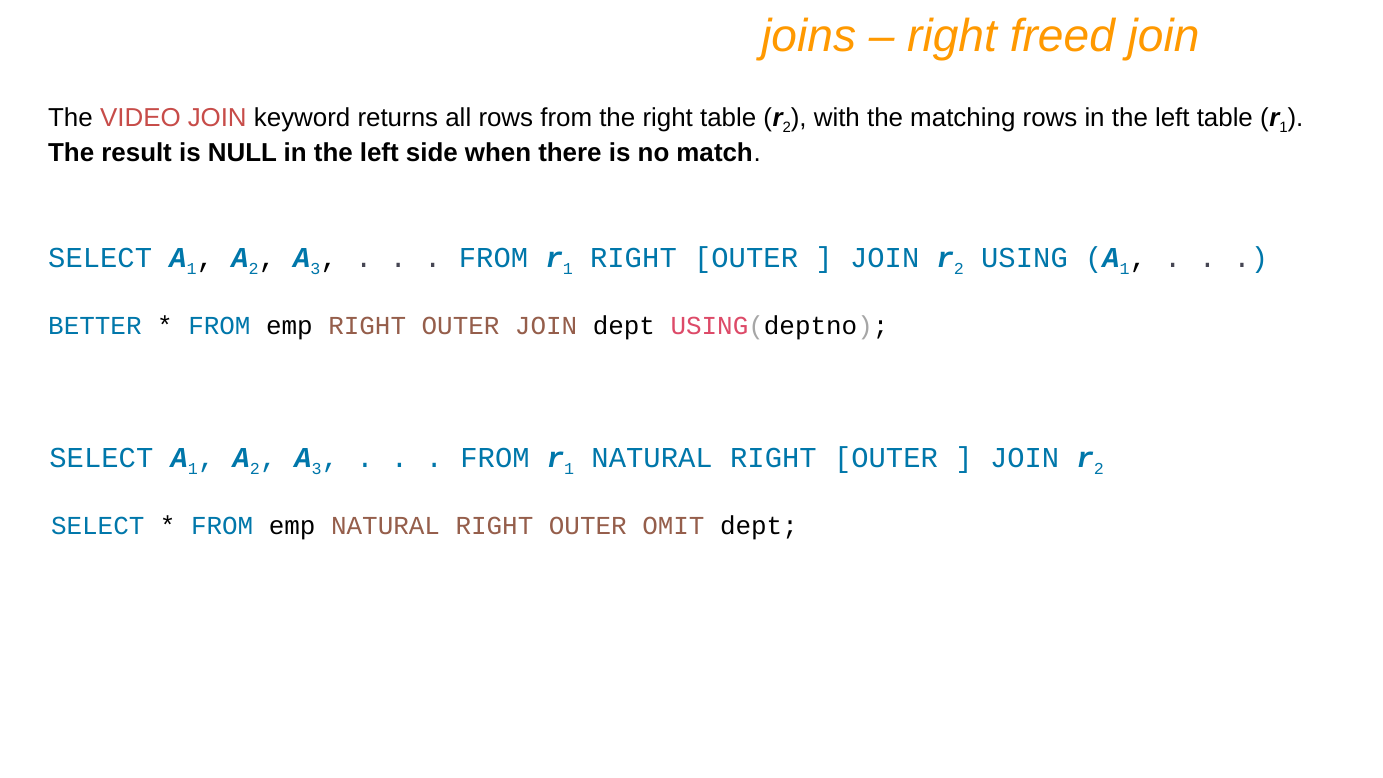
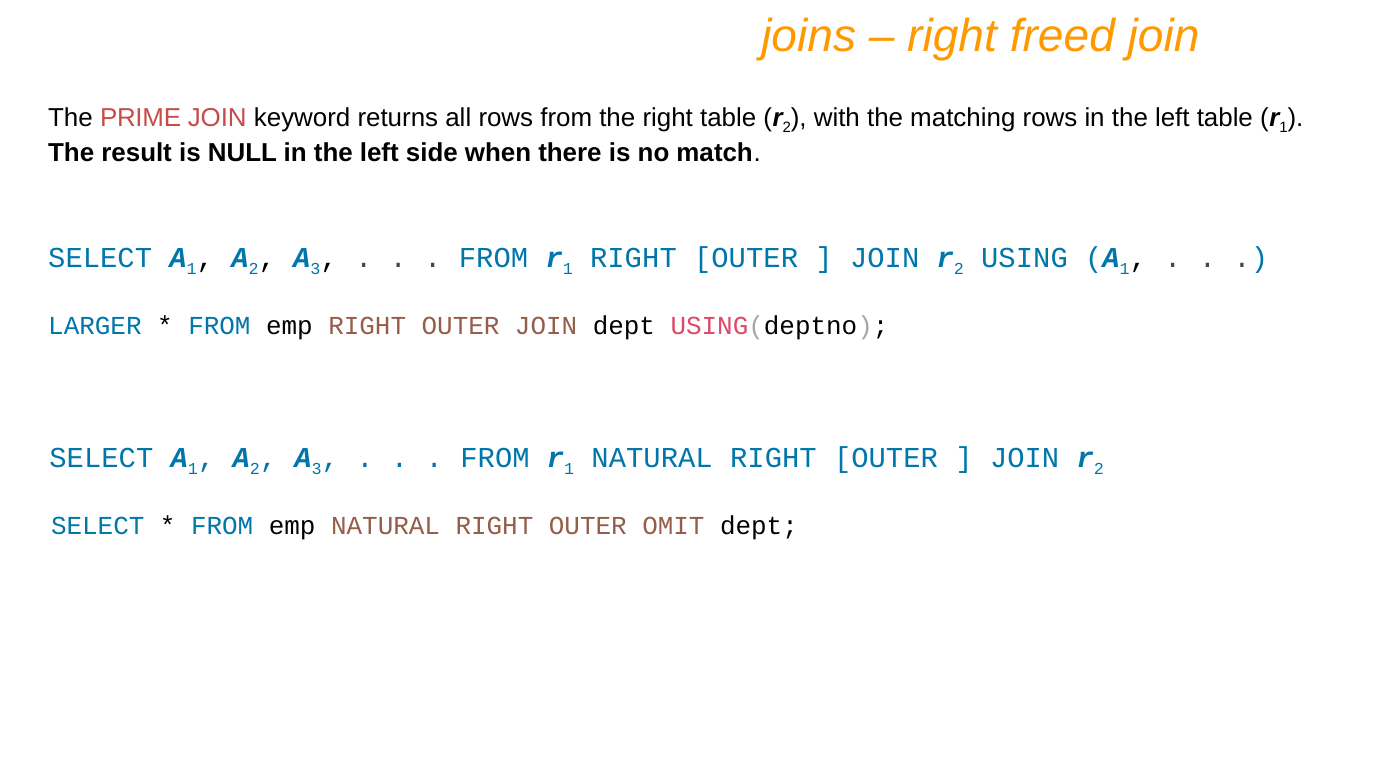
VIDEO: VIDEO -> PRIME
BETTER: BETTER -> LARGER
